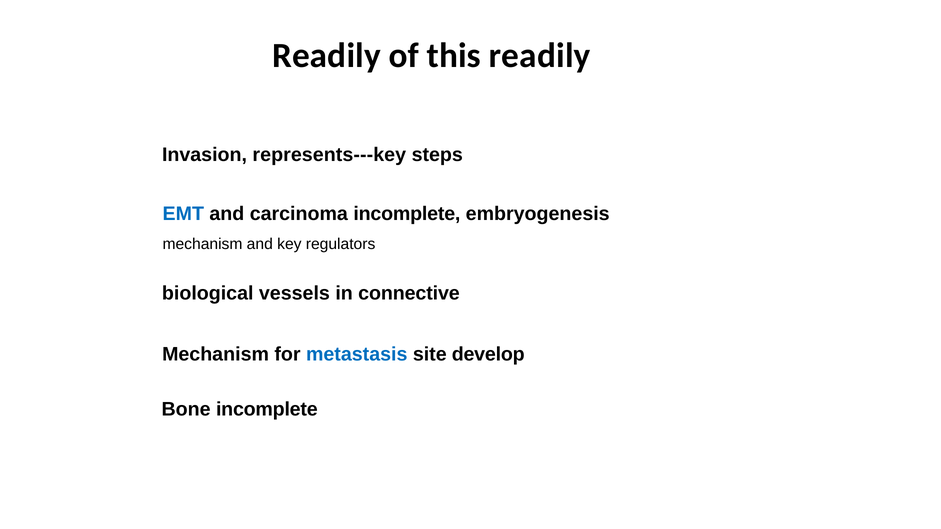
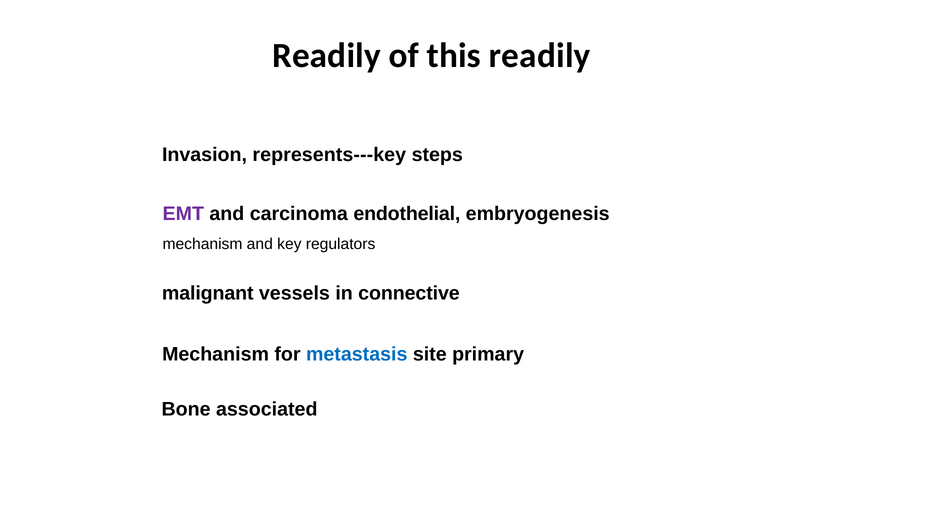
EMT colour: blue -> purple
carcinoma incomplete: incomplete -> endothelial
biological: biological -> malignant
develop: develop -> primary
Bone incomplete: incomplete -> associated
